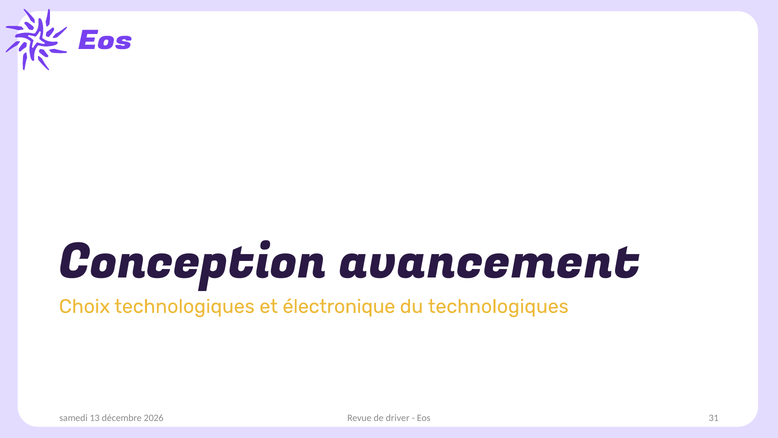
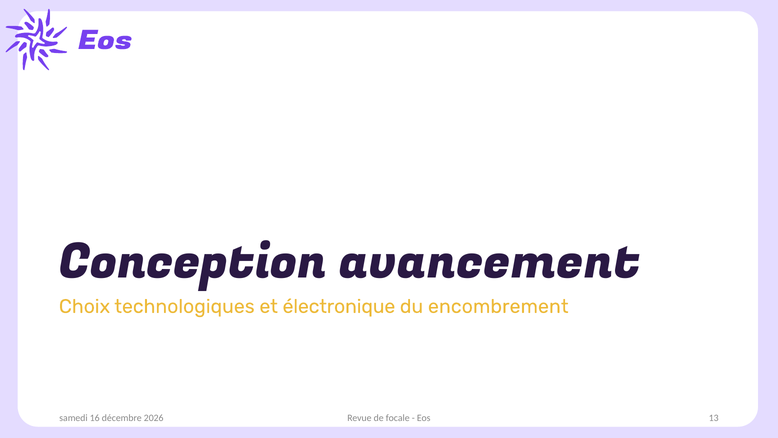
du technologiques: technologiques -> encombrement
13: 13 -> 16
driver: driver -> focale
31: 31 -> 13
